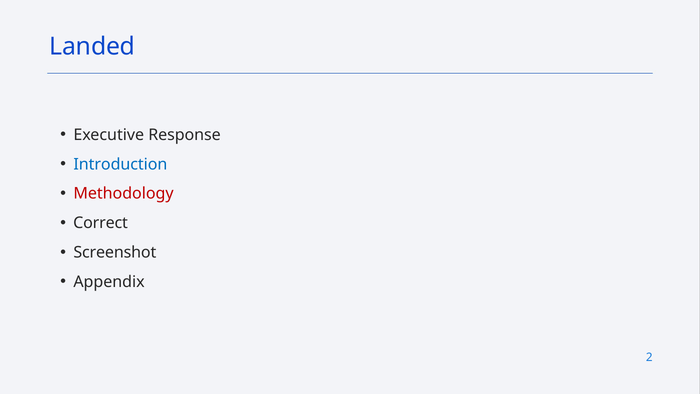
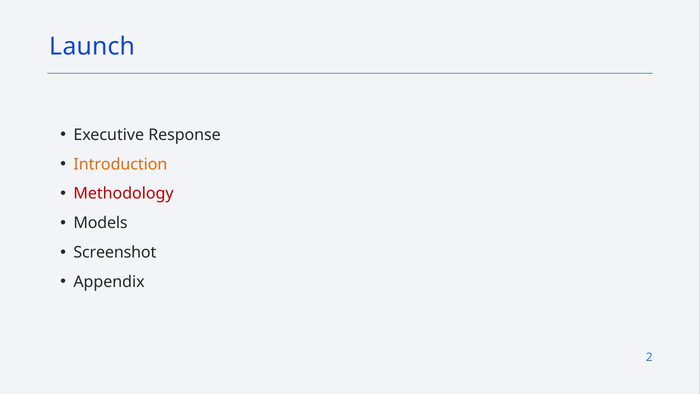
Landed: Landed -> Launch
Introduction colour: blue -> orange
Correct: Correct -> Models
